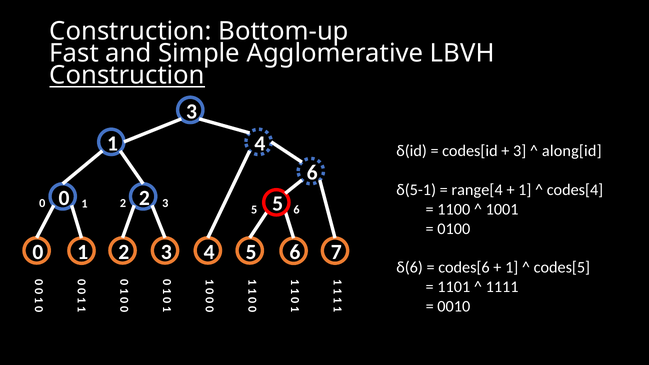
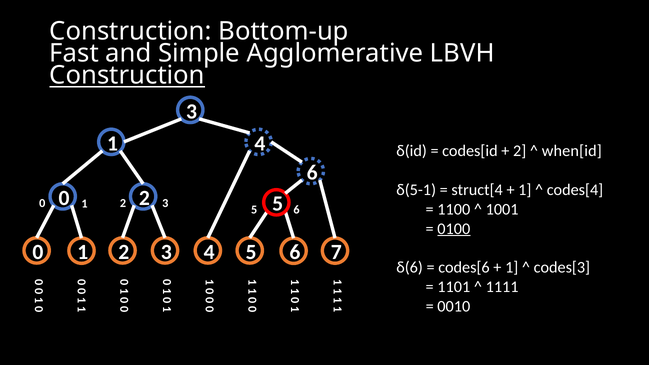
3 at (520, 151): 3 -> 2
along[id: along[id -> when[id
range[4: range[4 -> struct[4
0100 underline: none -> present
codes[5: codes[5 -> codes[3
